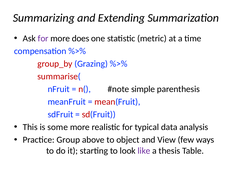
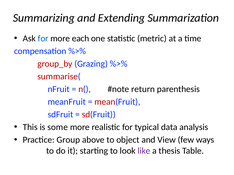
for at (43, 38) colour: purple -> blue
does: does -> each
simple: simple -> return
